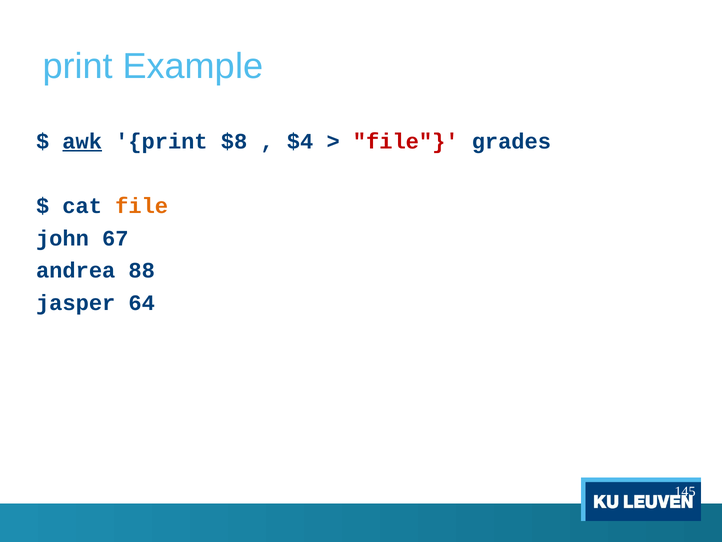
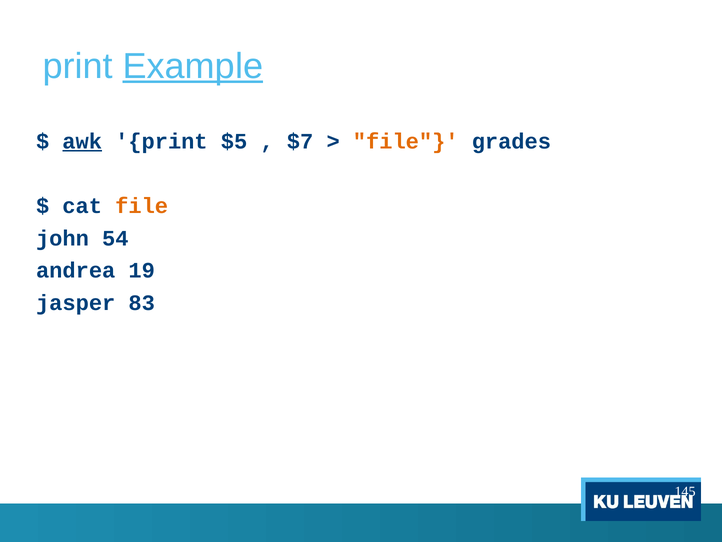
Example underline: none -> present
$8: $8 -> $5
$4: $4 -> $7
file at (406, 141) colour: red -> orange
67: 67 -> 54
88: 88 -> 19
64: 64 -> 83
